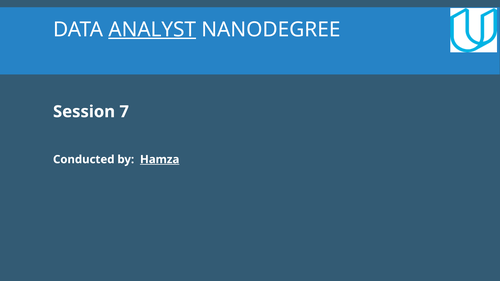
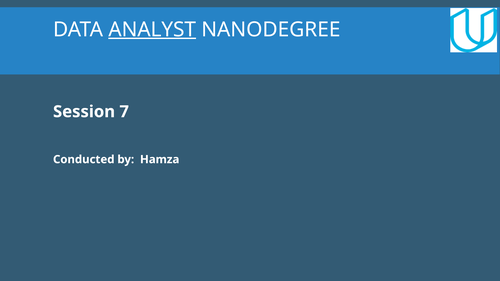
Hamza underline: present -> none
